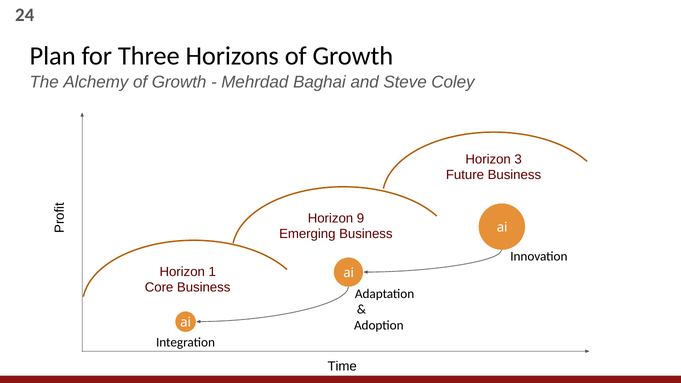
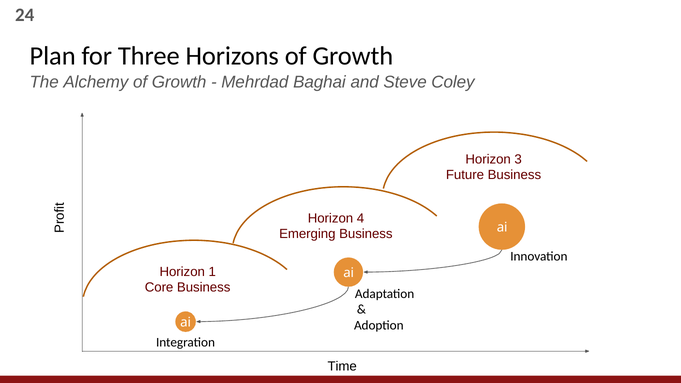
9: 9 -> 4
